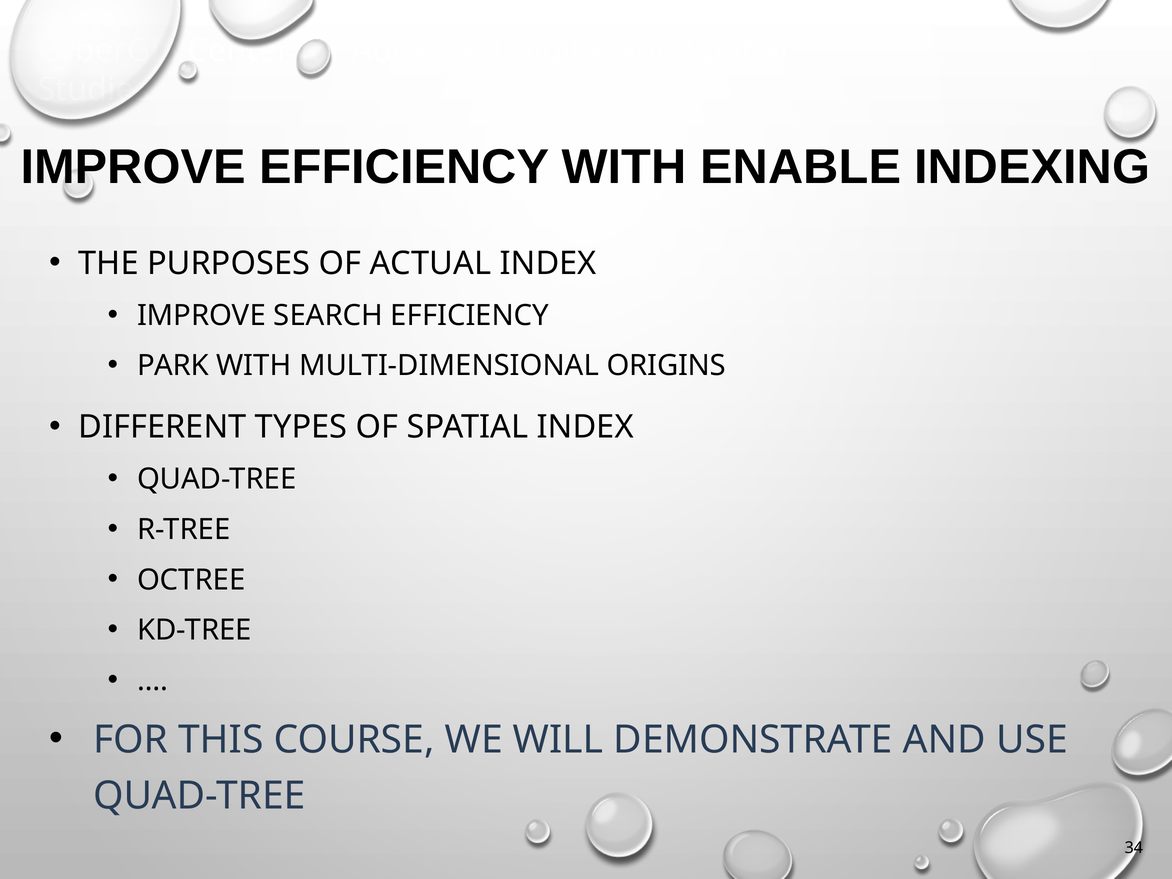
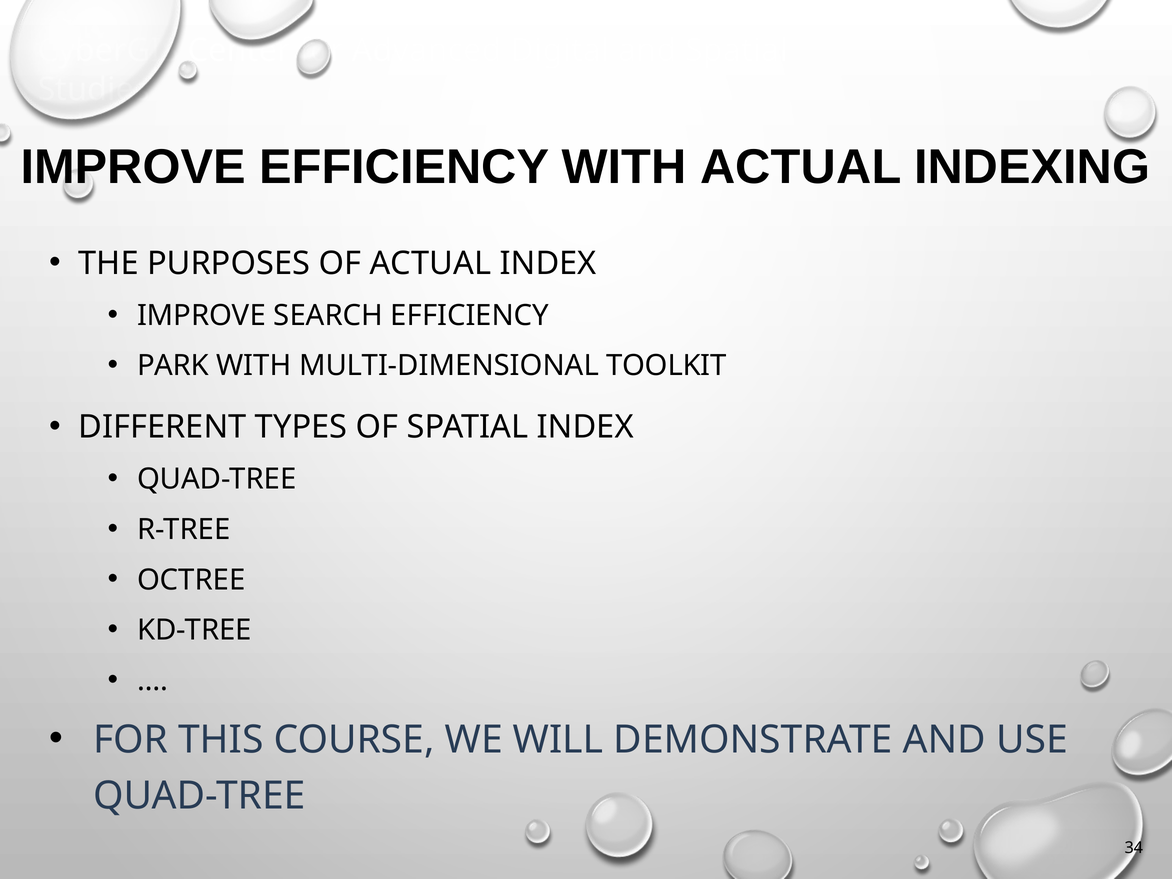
WITH ENABLE: ENABLE -> ACTUAL
ORIGINS: ORIGINS -> TOOLKIT
